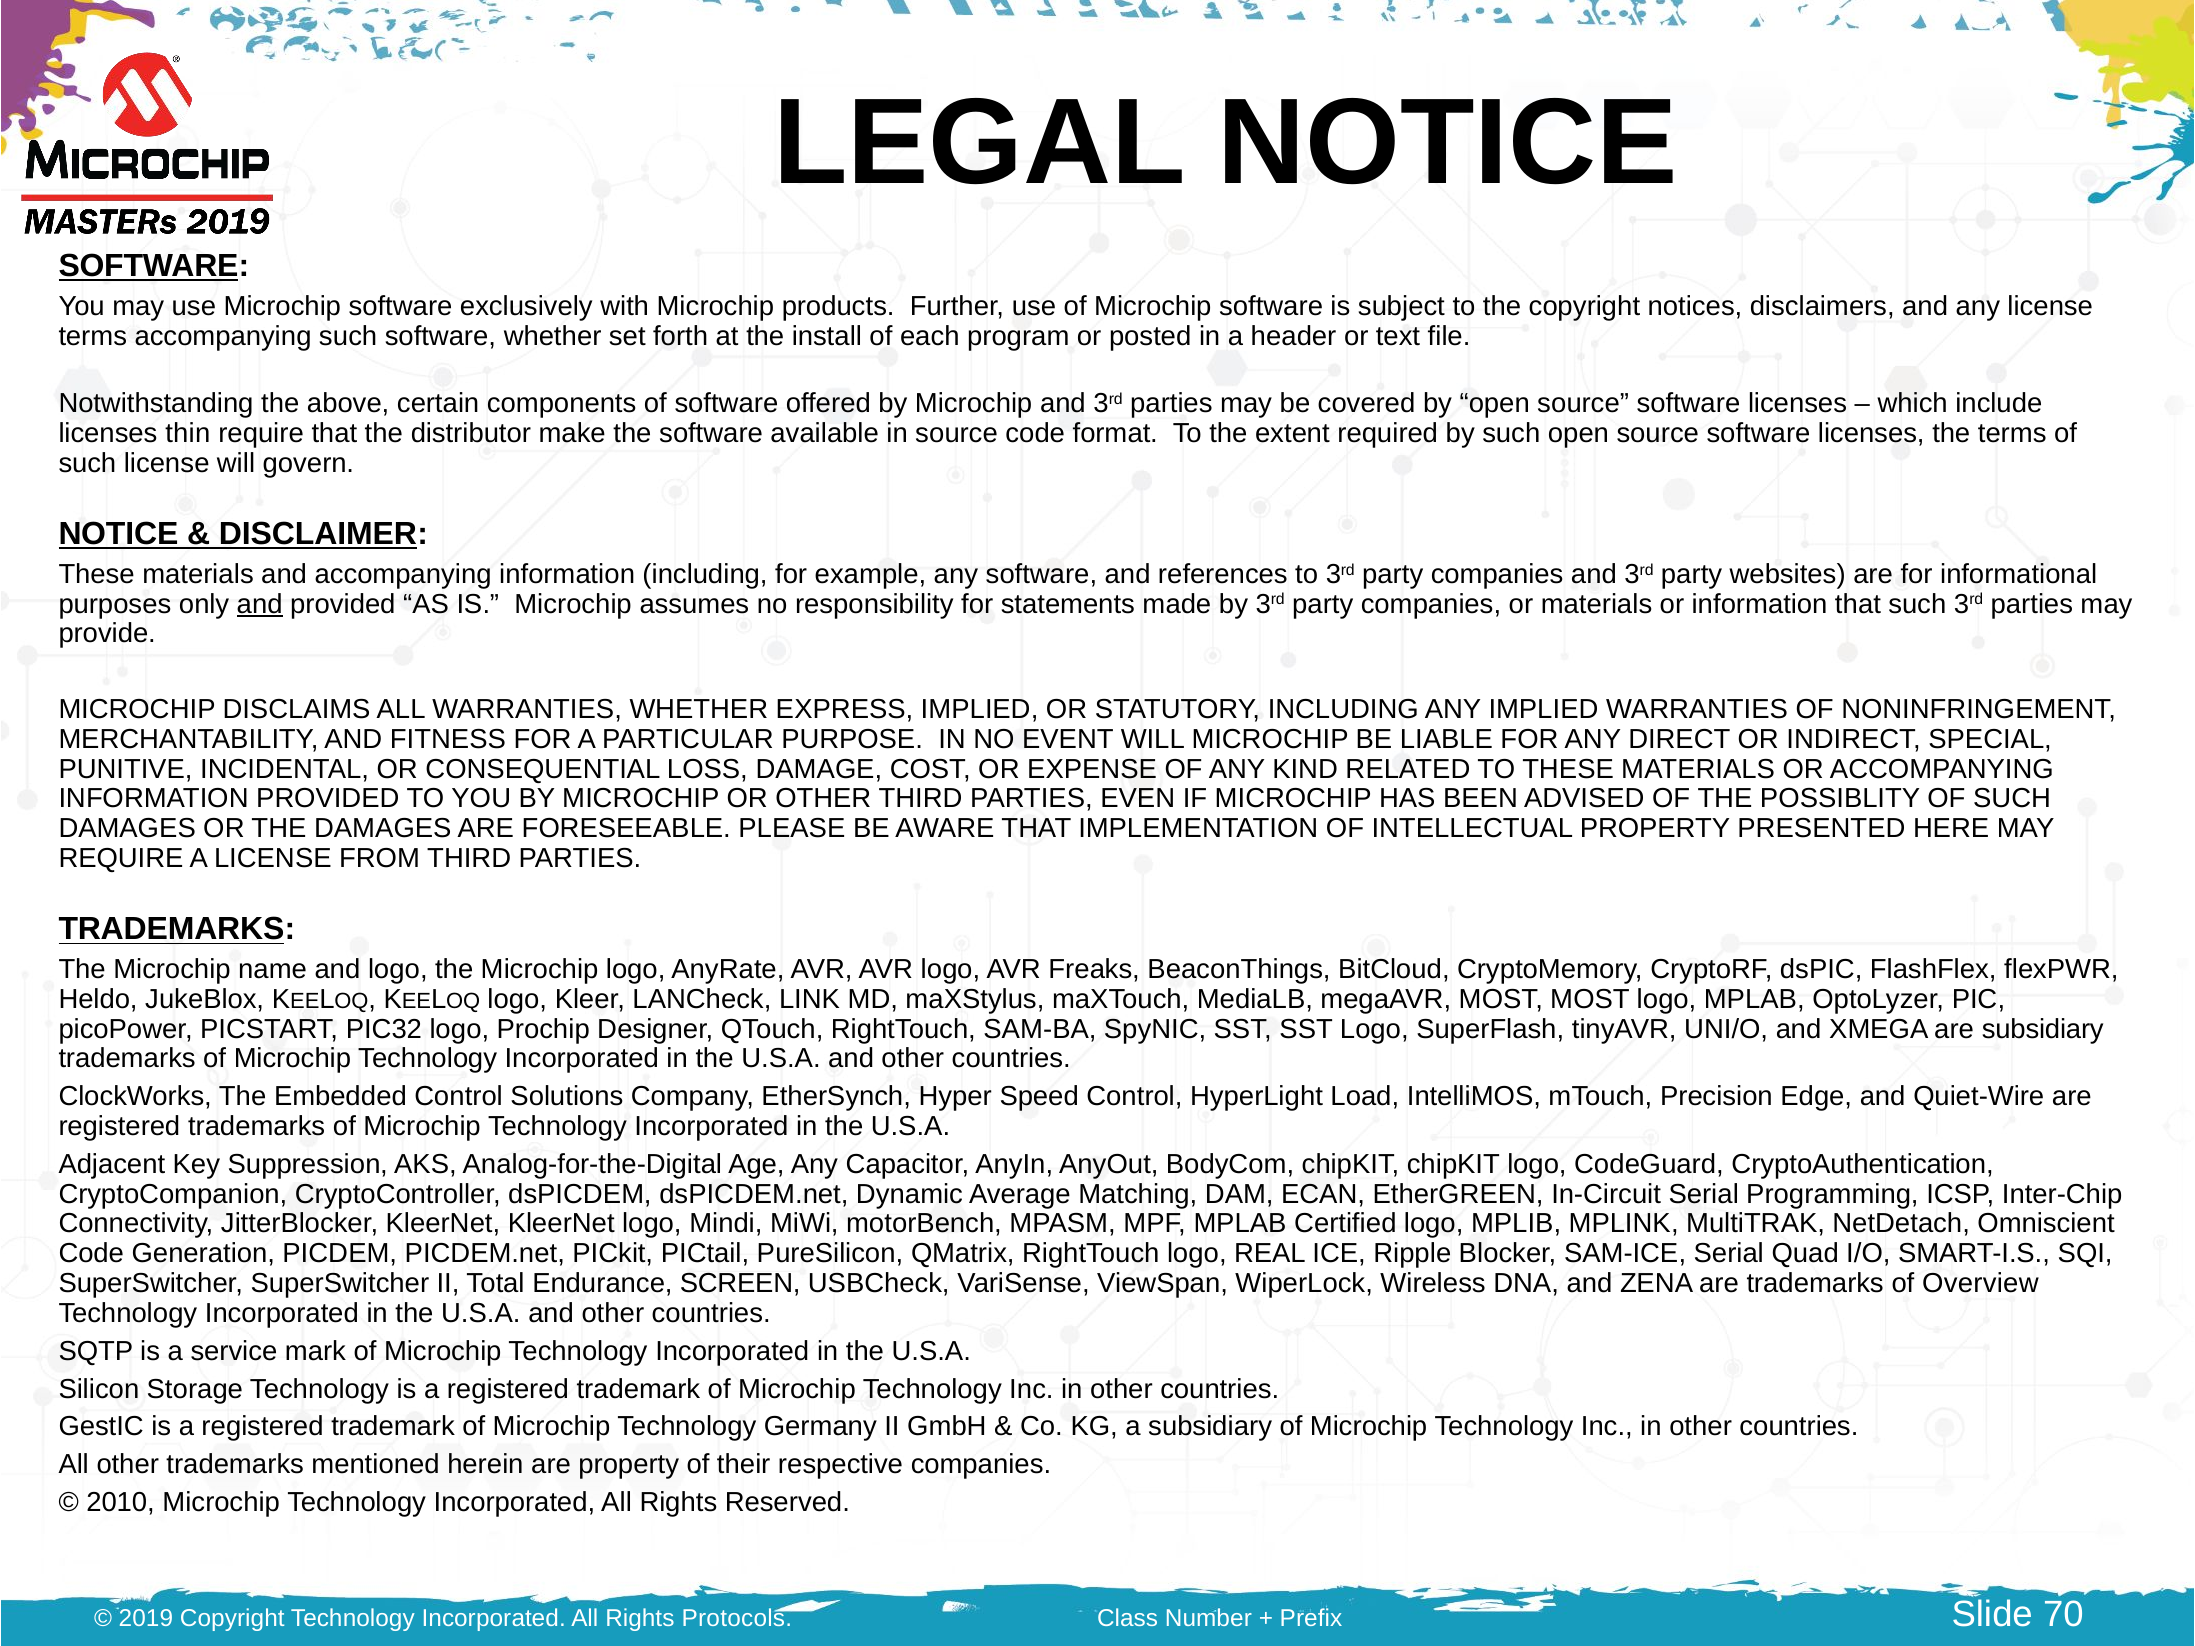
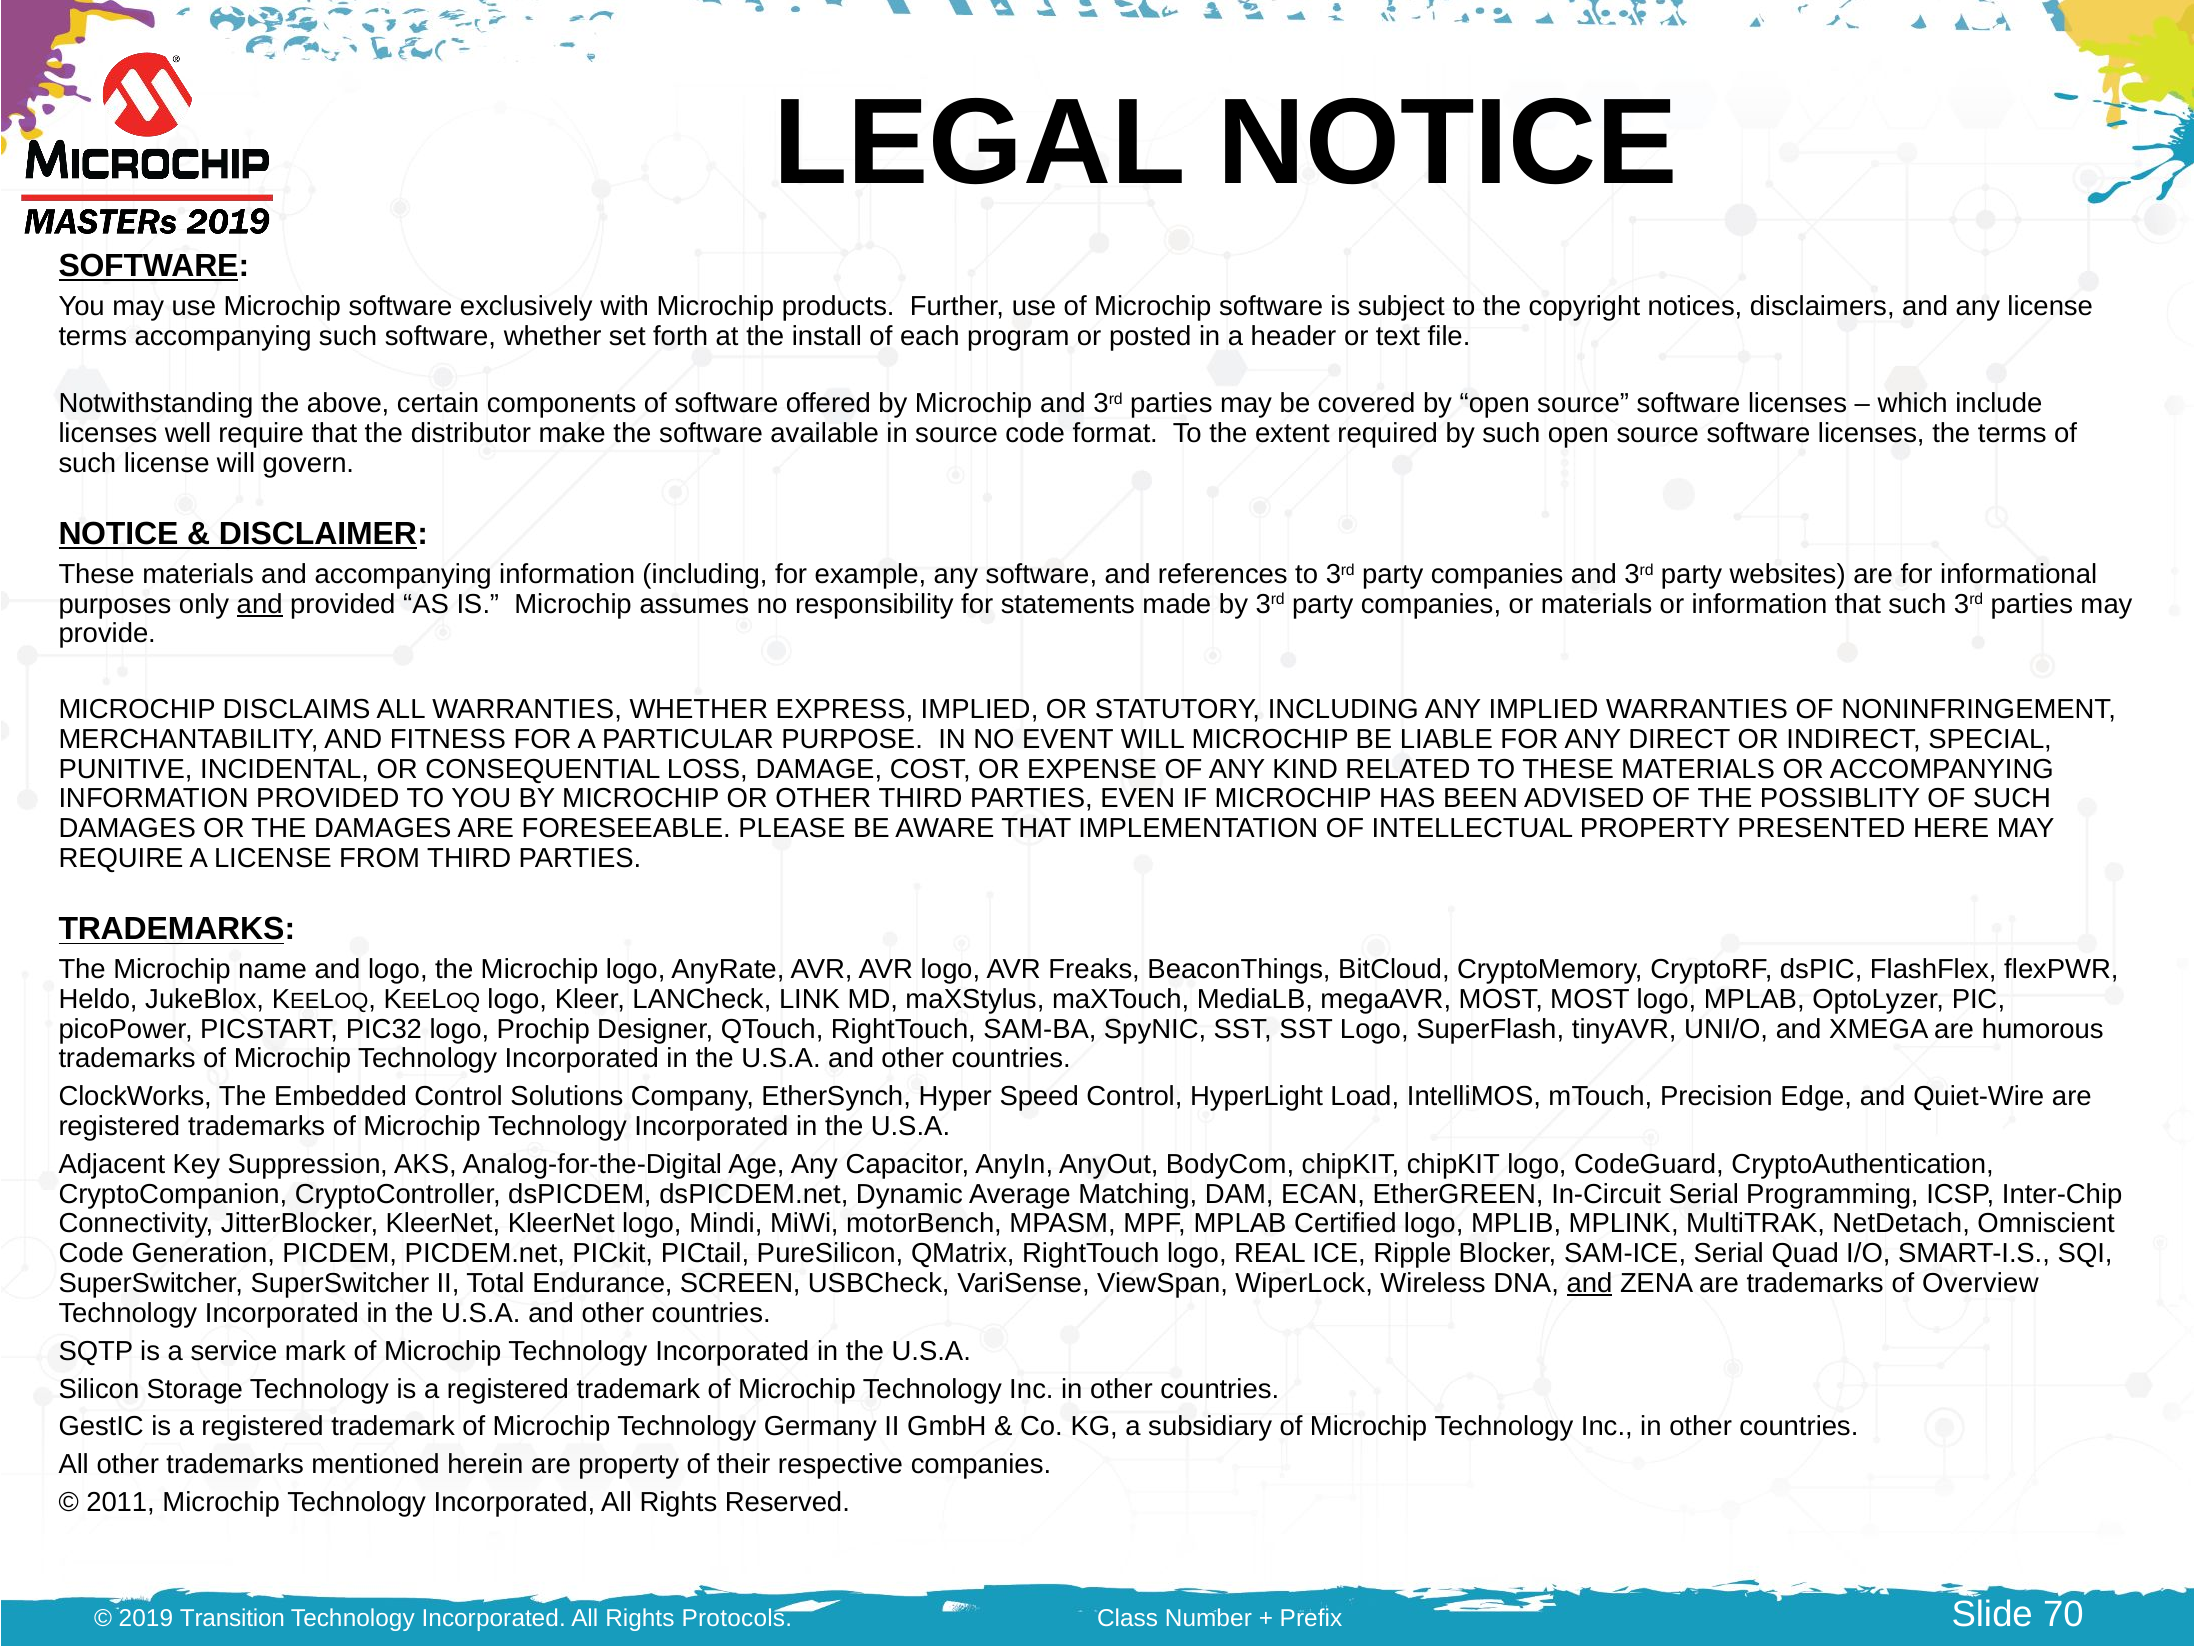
thin: thin -> well
are subsidiary: subsidiary -> humorous
and at (1589, 1284) underline: none -> present
2010: 2010 -> 2011
Copyright at (232, 1619): Copyright -> Transition
